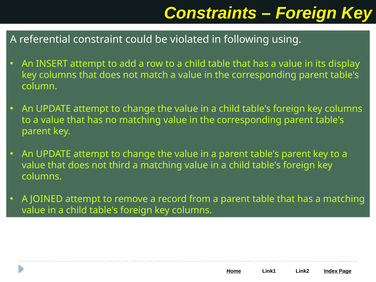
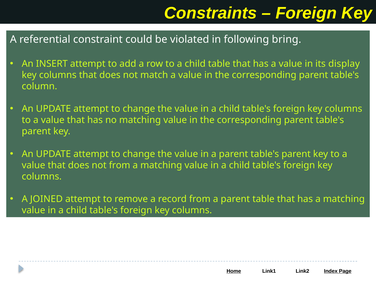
using: using -> bring
not third: third -> from
